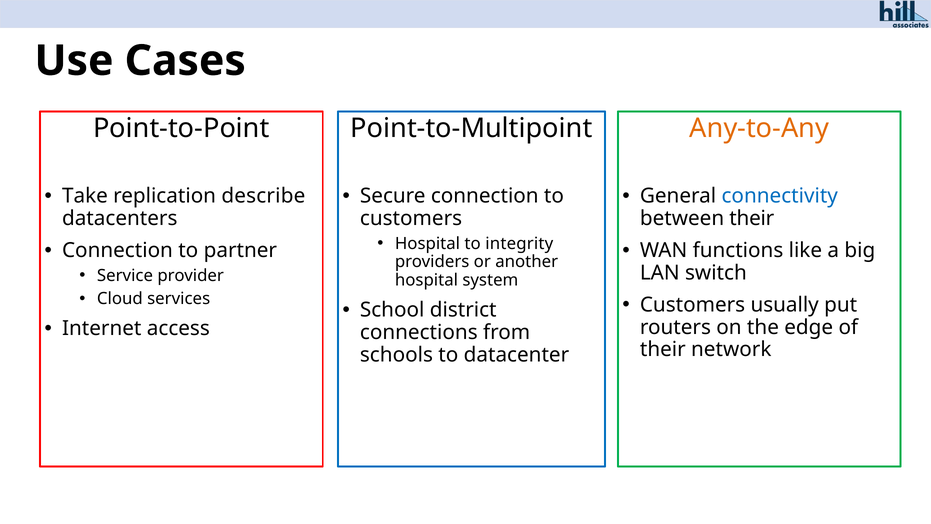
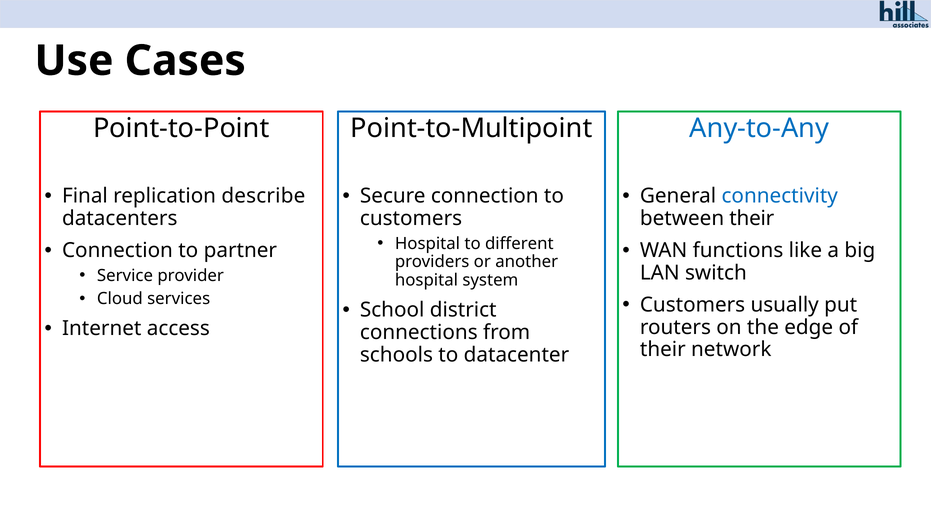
Any-to-Any colour: orange -> blue
Take: Take -> Final
integrity: integrity -> different
